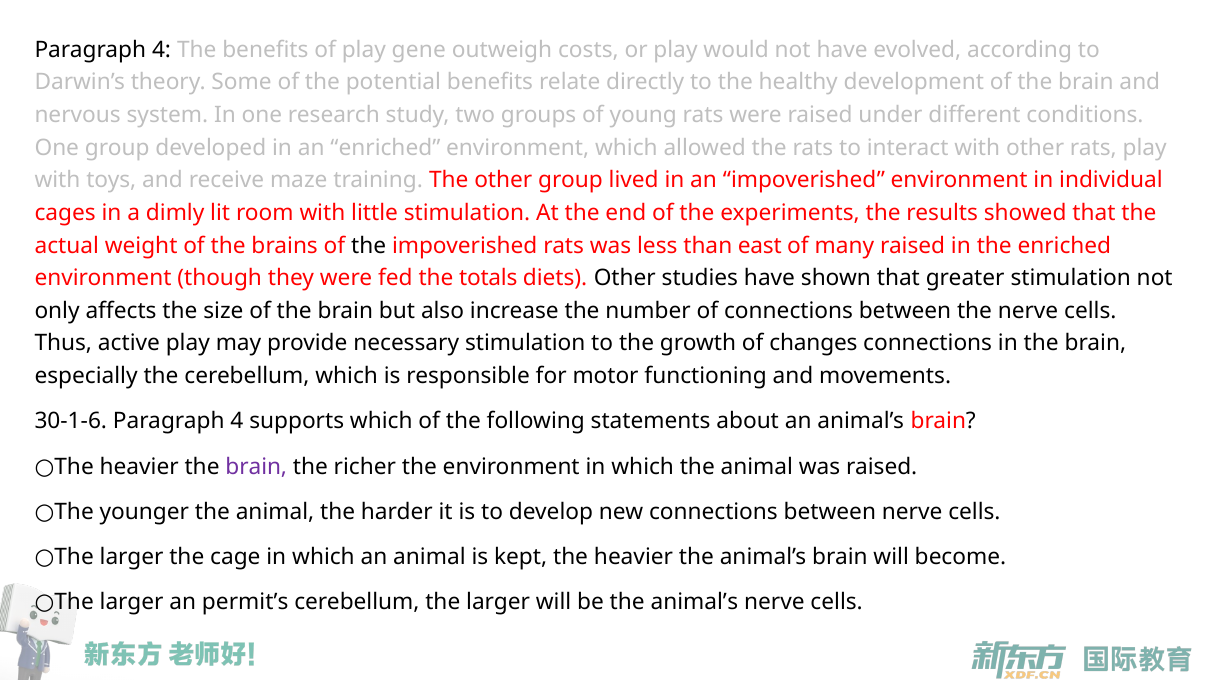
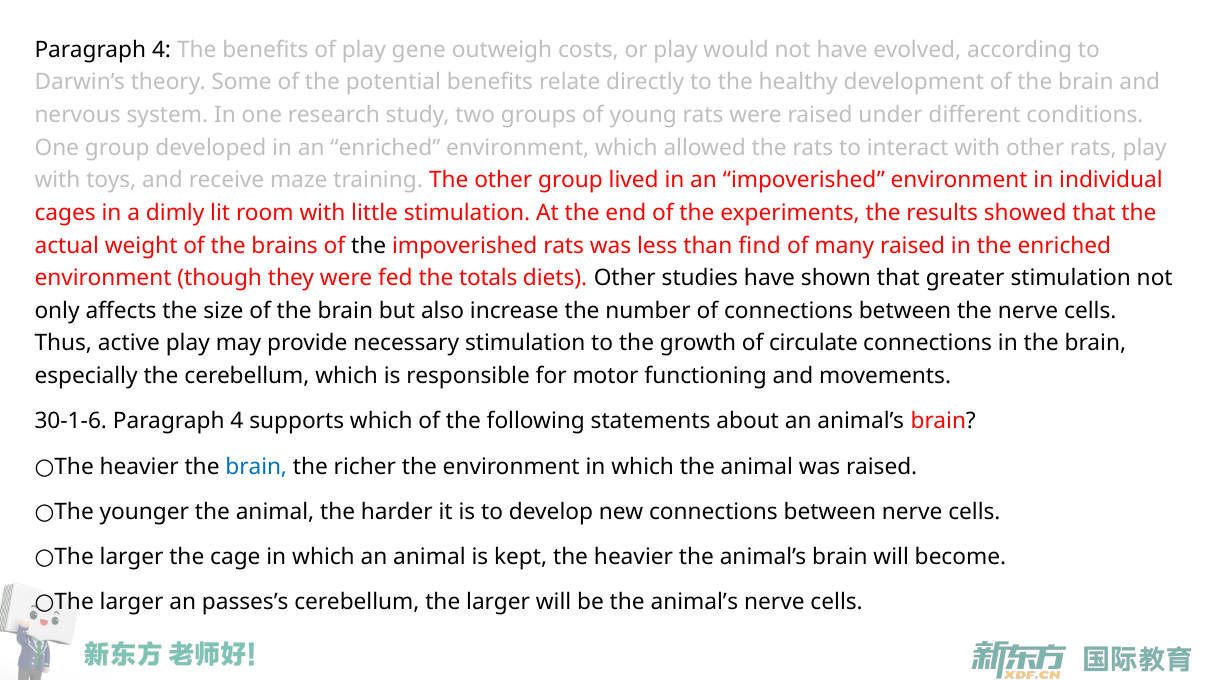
east: east -> find
changes: changes -> circulate
brain at (256, 467) colour: purple -> blue
permit’s: permit’s -> passes’s
